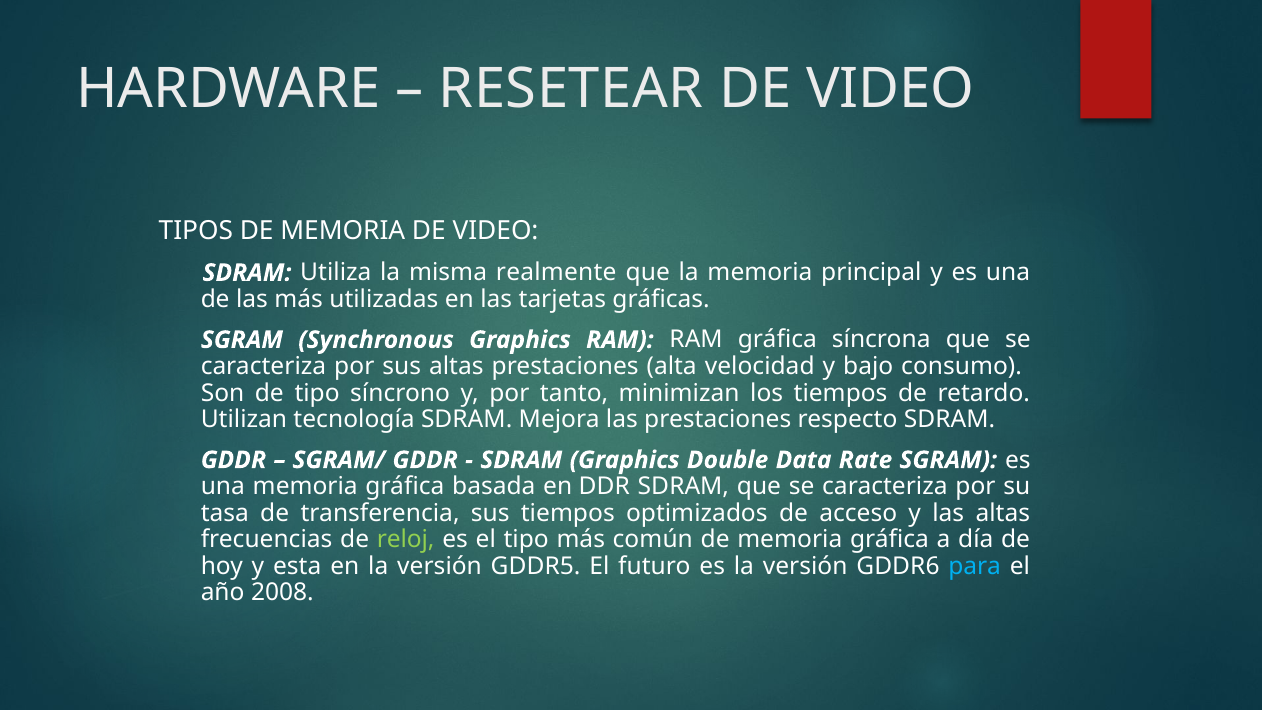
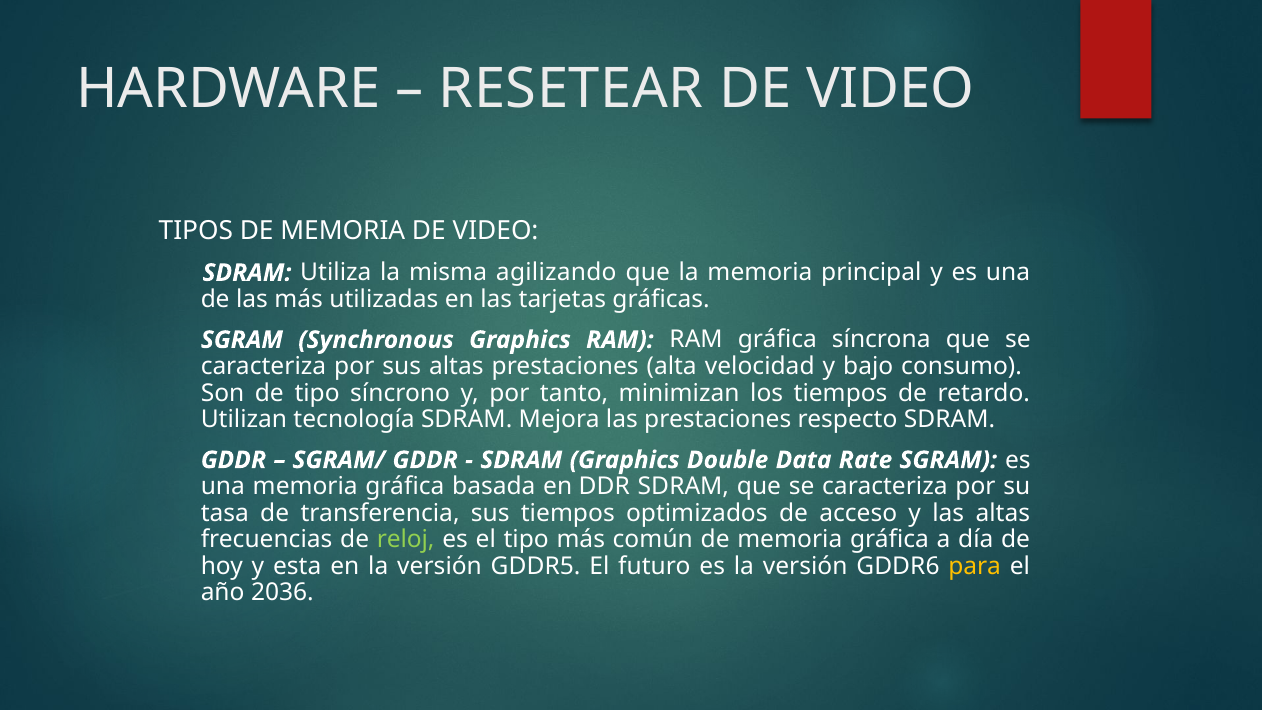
realmente: realmente -> agilizando
para colour: light blue -> yellow
2008: 2008 -> 2036
